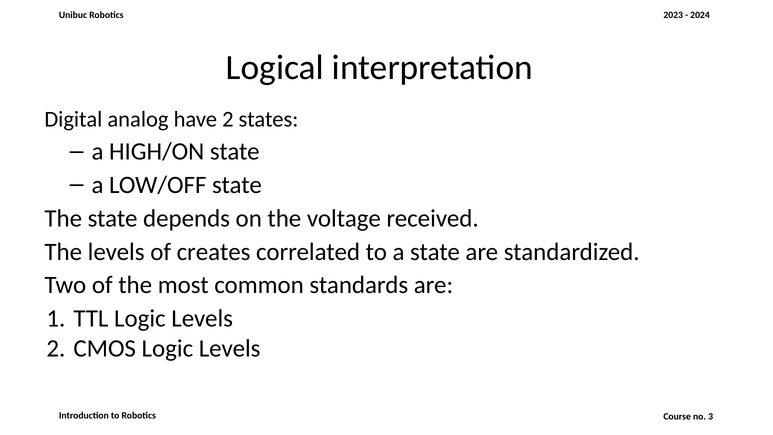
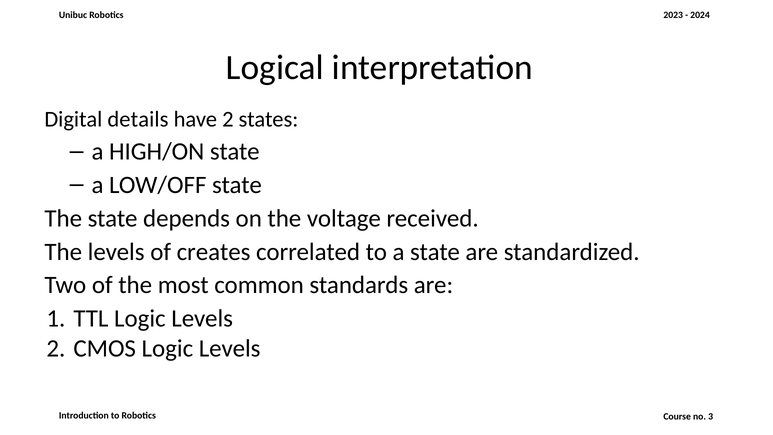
analog: analog -> details
